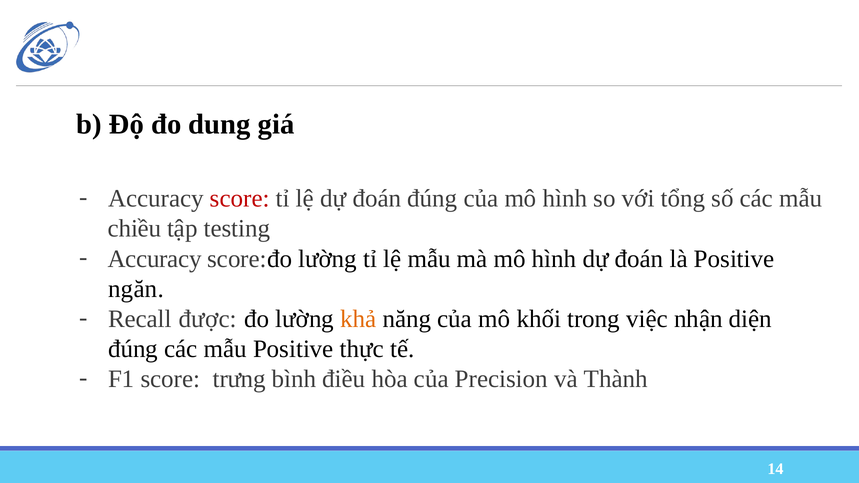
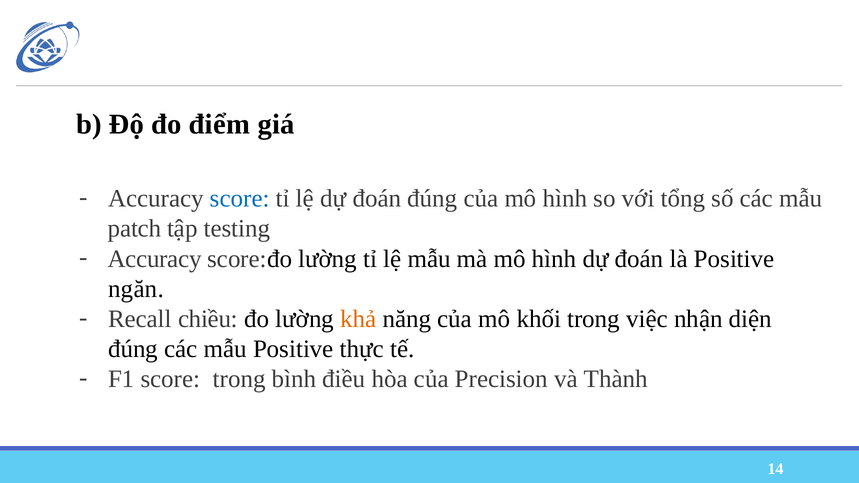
dung: dung -> điểm
score at (240, 199) colour: red -> blue
chiều: chiều -> patch
được: được -> chiều
score trưng: trưng -> trong
